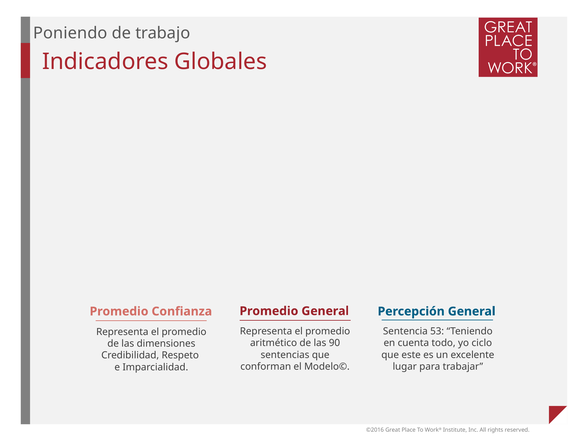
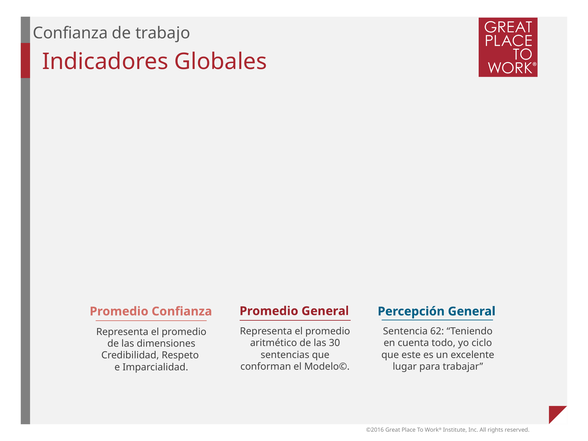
Poniendo at (70, 33): Poniendo -> Confianza
53: 53 -> 62
90: 90 -> 30
